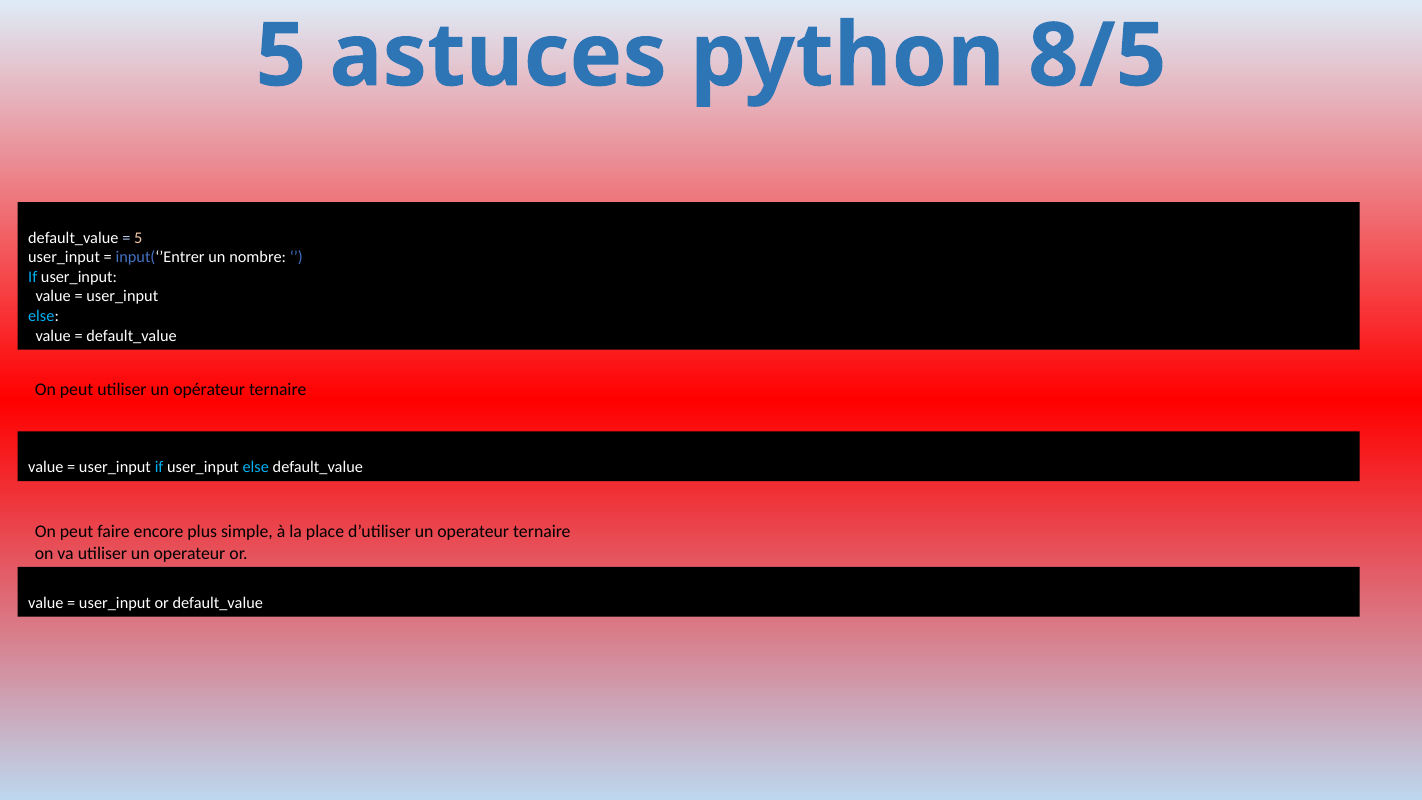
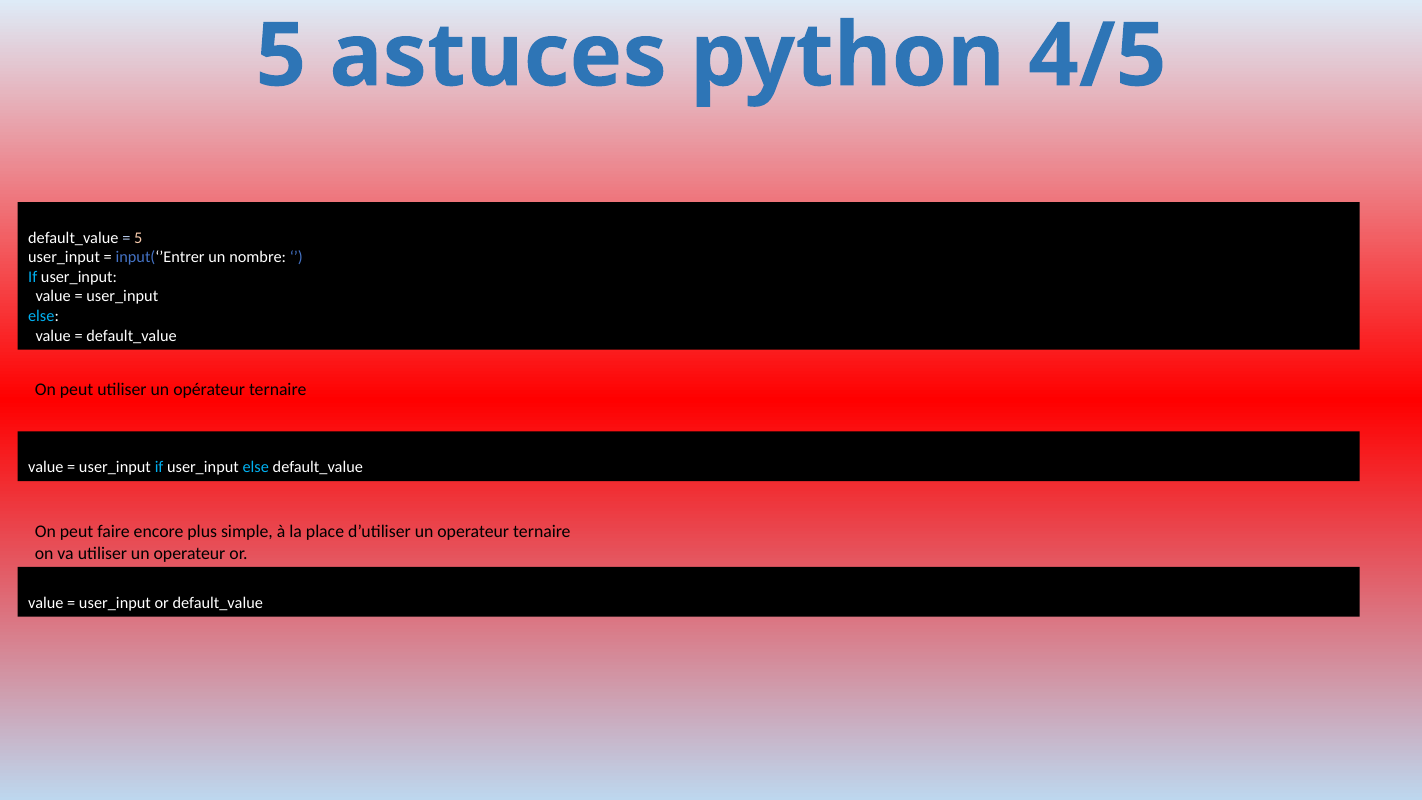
8/5: 8/5 -> 4/5
